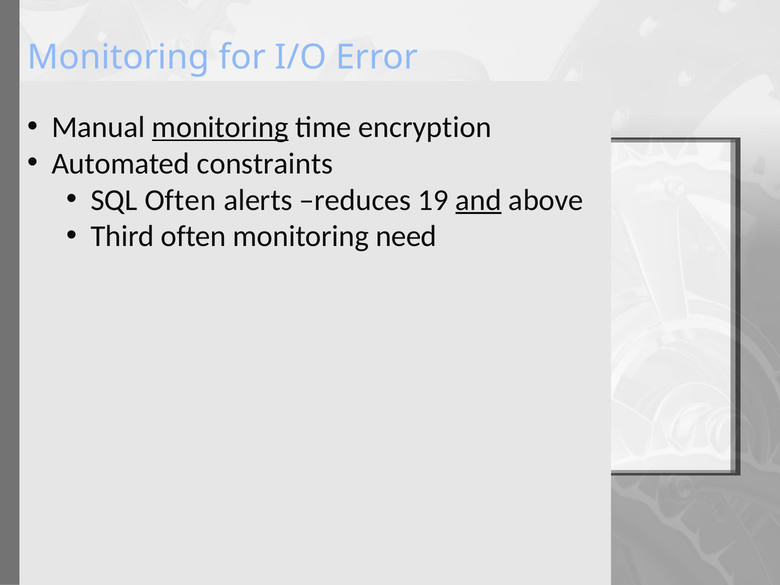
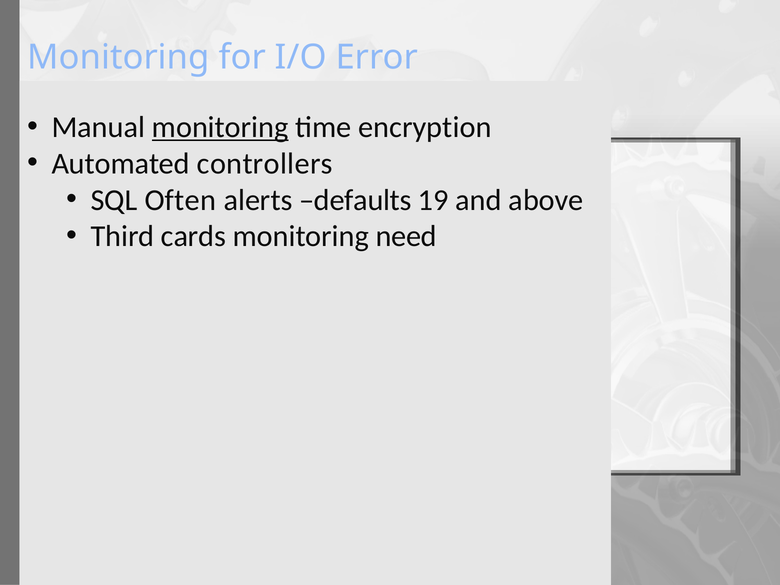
constraints: constraints -> controllers
reduces: reduces -> defaults
and underline: present -> none
Third often: often -> cards
